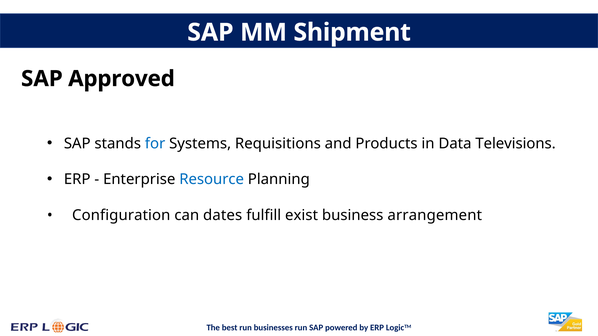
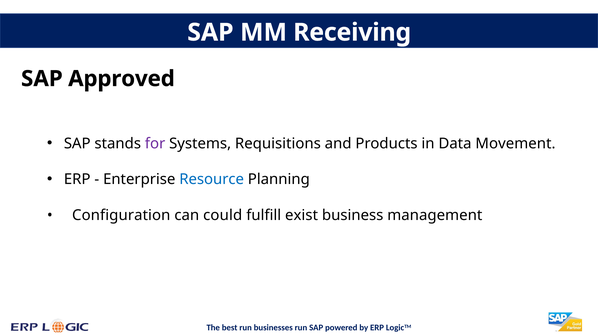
Shipment: Shipment -> Receiving
for colour: blue -> purple
Televisions: Televisions -> Movement
dates: dates -> could
arrangement: arrangement -> management
